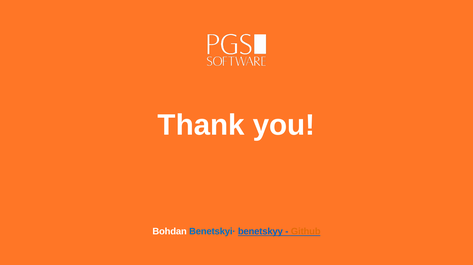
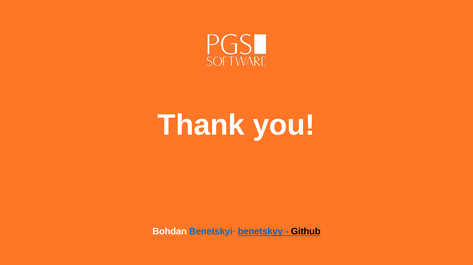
Github colour: orange -> black
